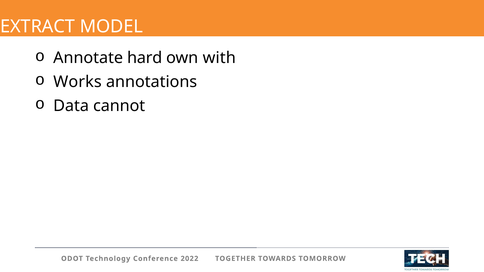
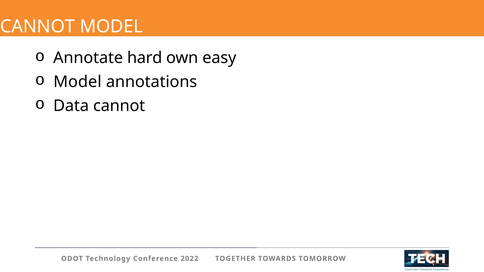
EXTRACT at (38, 27): EXTRACT -> CANNOT
with: with -> easy
Works at (77, 82): Works -> Model
